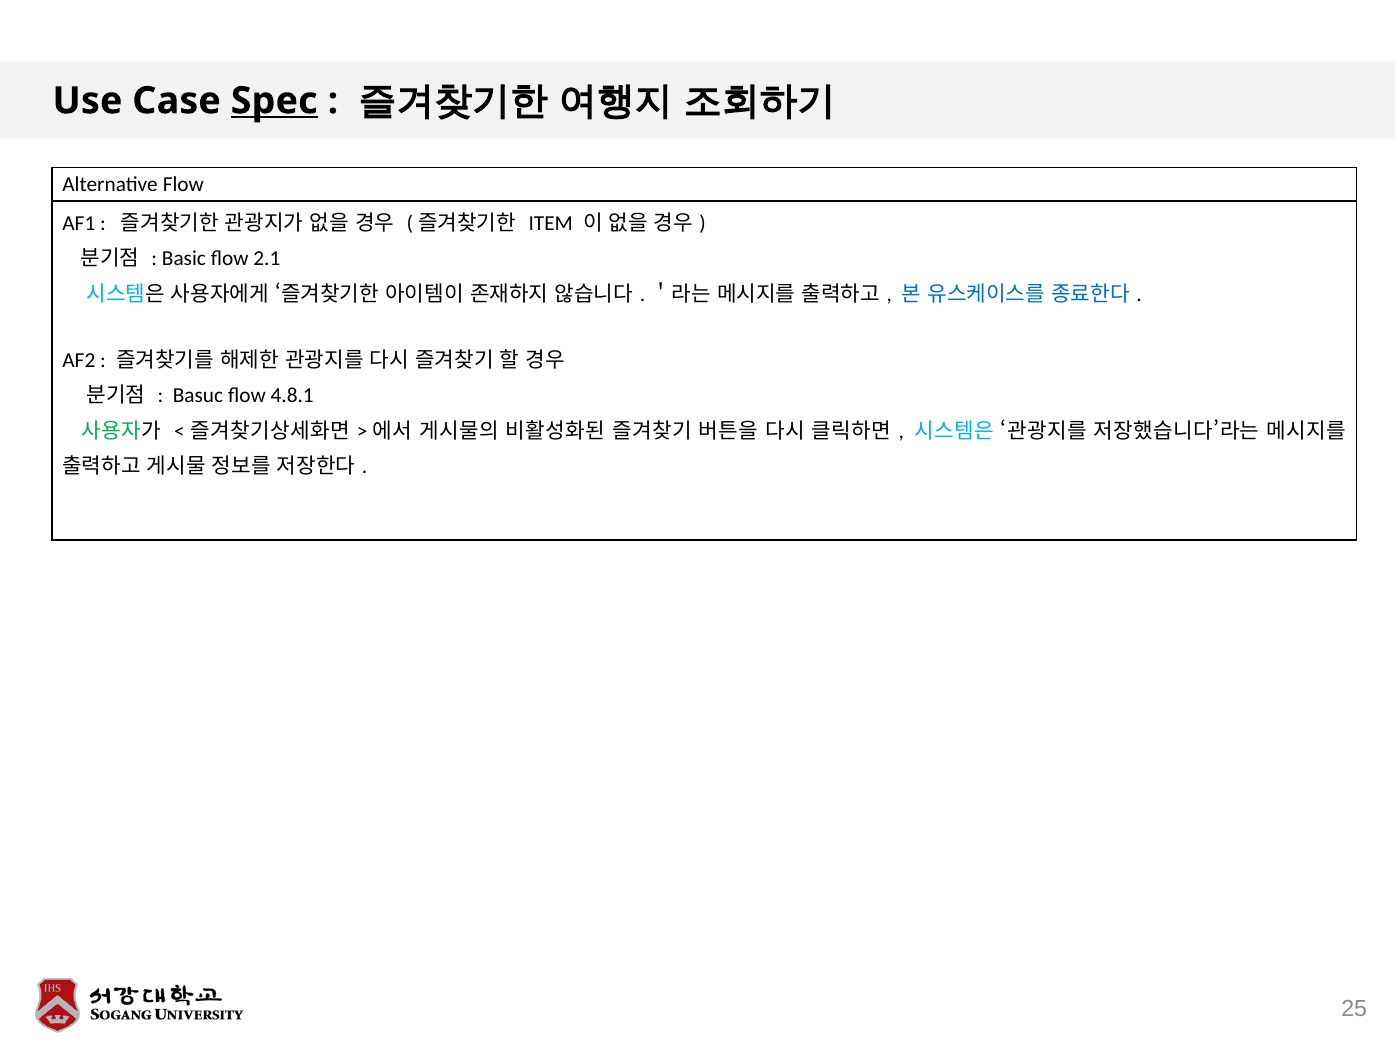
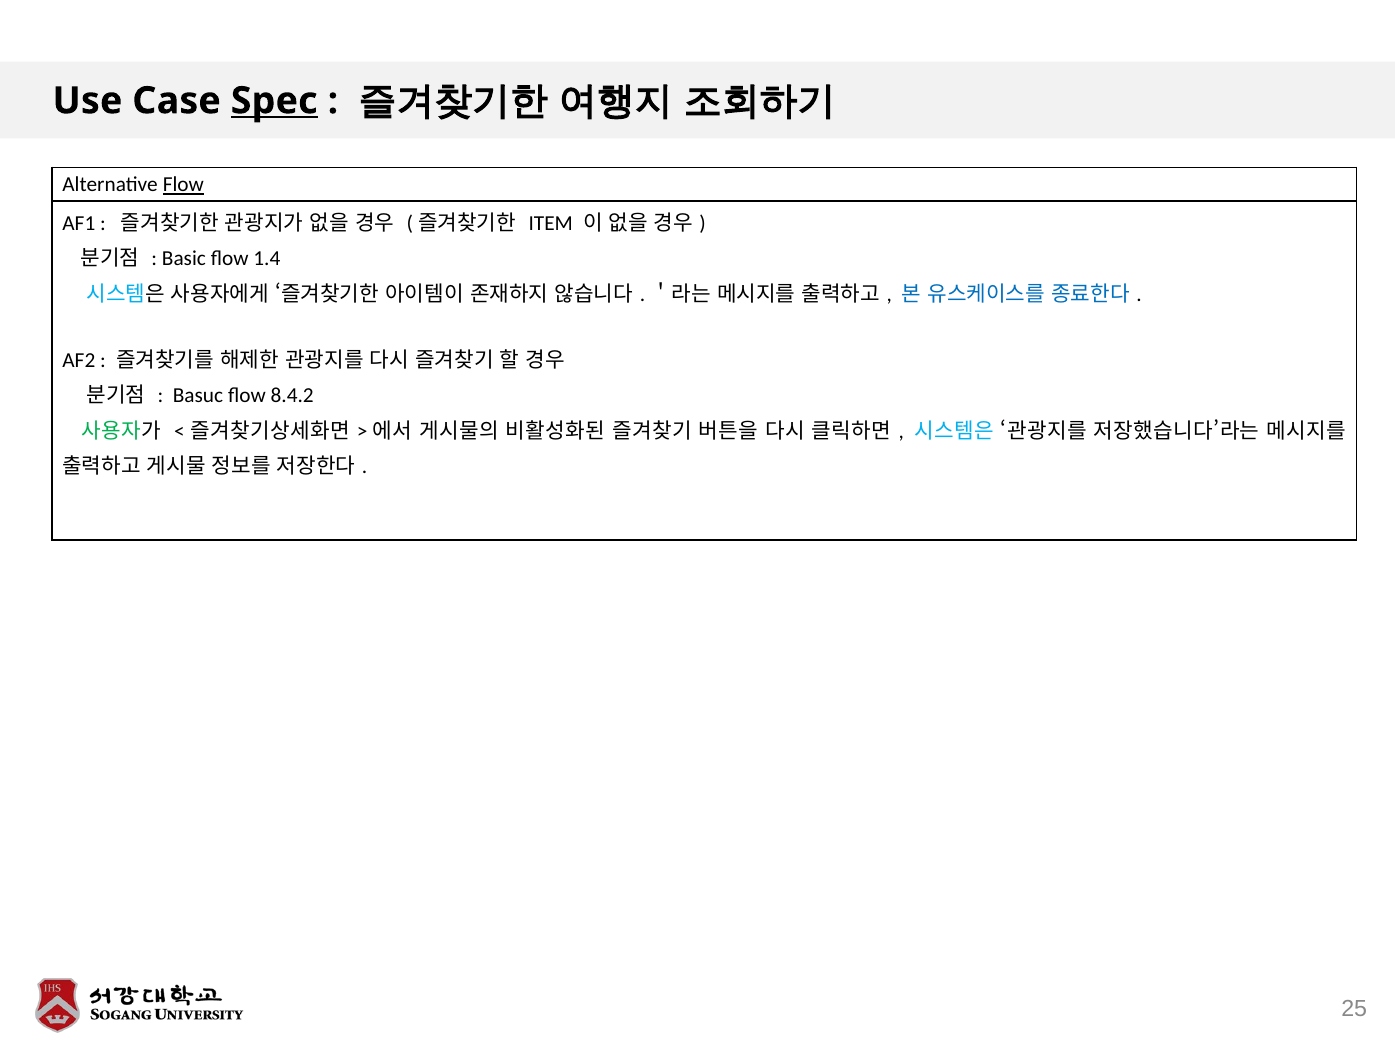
Flow at (183, 185) underline: none -> present
2.1: 2.1 -> 1.4
4.8.1: 4.8.1 -> 8.4.2
